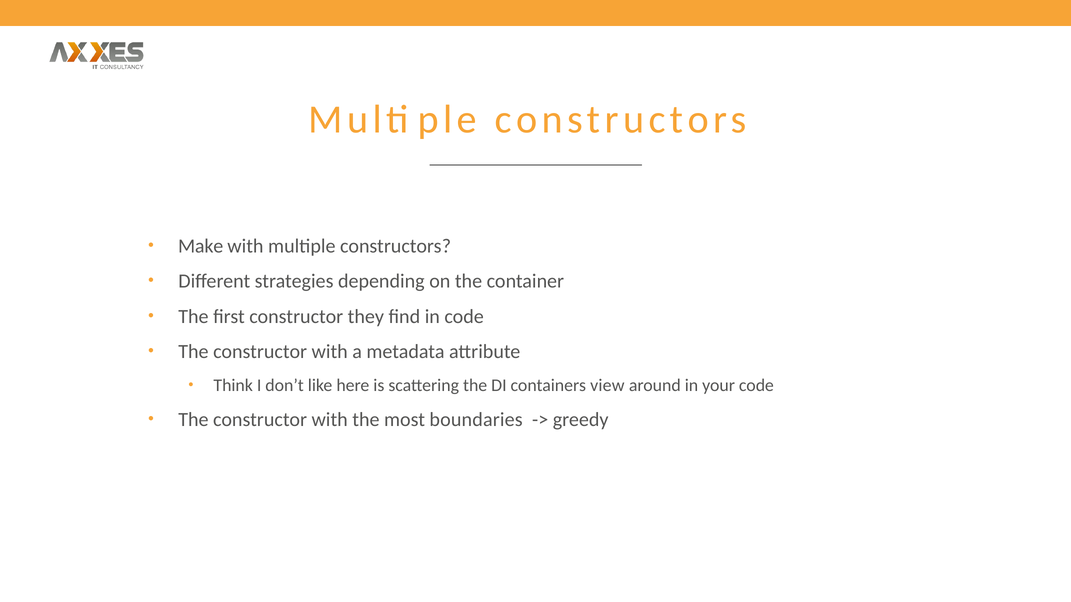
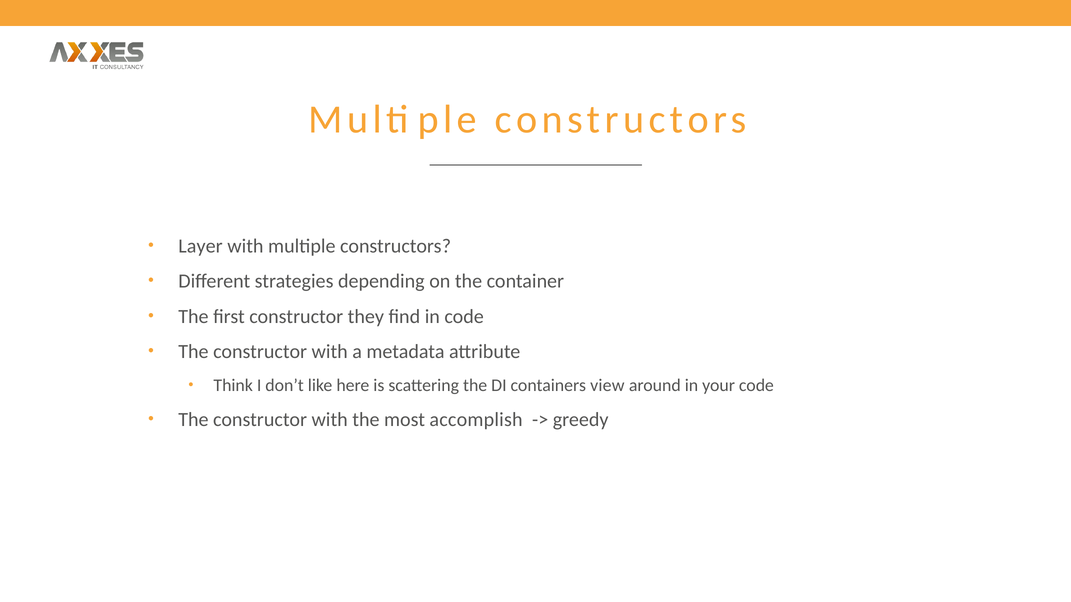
Make: Make -> Layer
boundaries: boundaries -> accomplish
